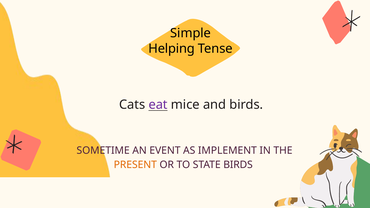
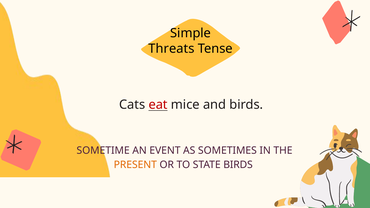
Helping: Helping -> Threats
eat colour: purple -> red
IMPLEMENT: IMPLEMENT -> SOMETIMES
